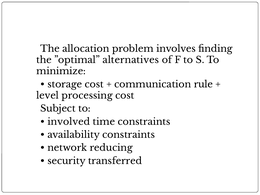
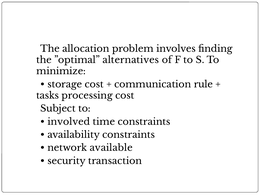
level: level -> tasks
reducing: reducing -> available
transferred: transferred -> transaction
